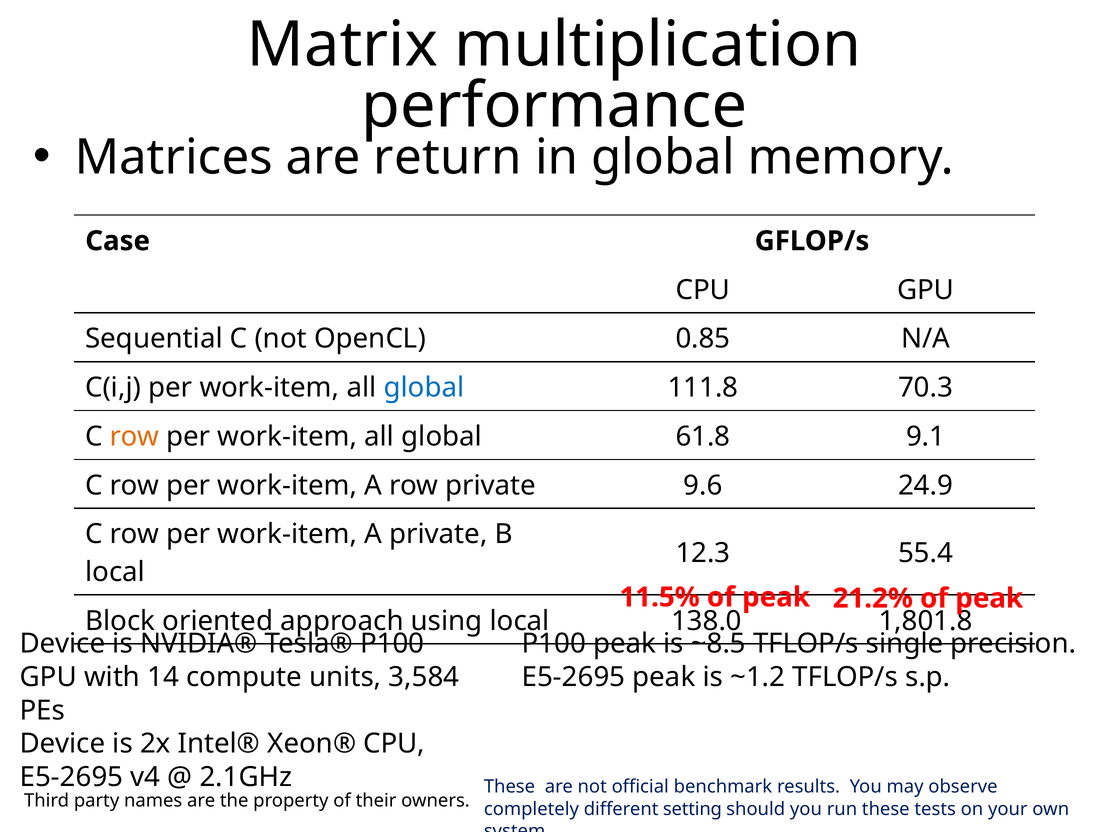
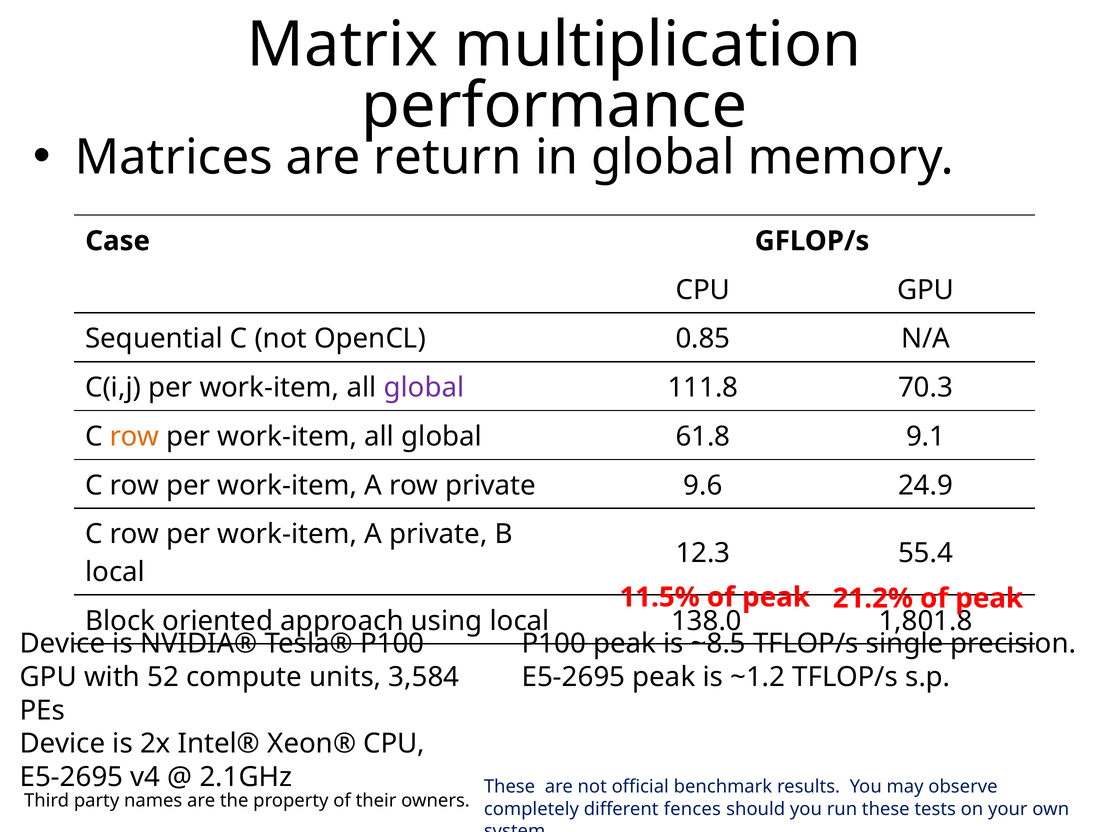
global at (424, 388) colour: blue -> purple
14: 14 -> 52
setting: setting -> fences
